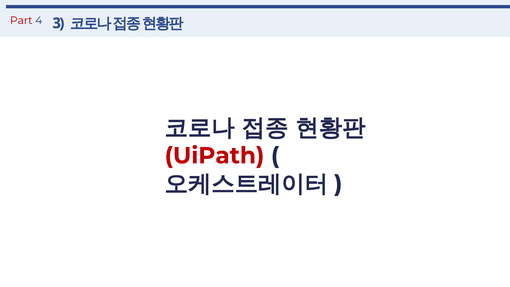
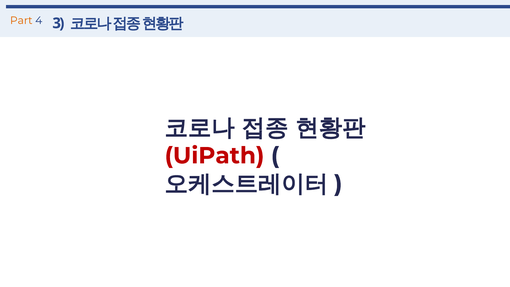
Part colour: red -> orange
